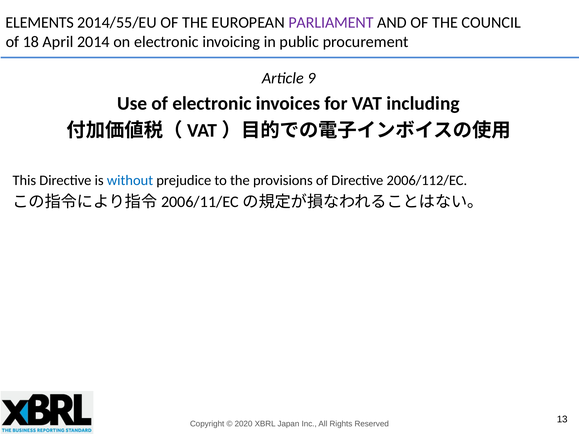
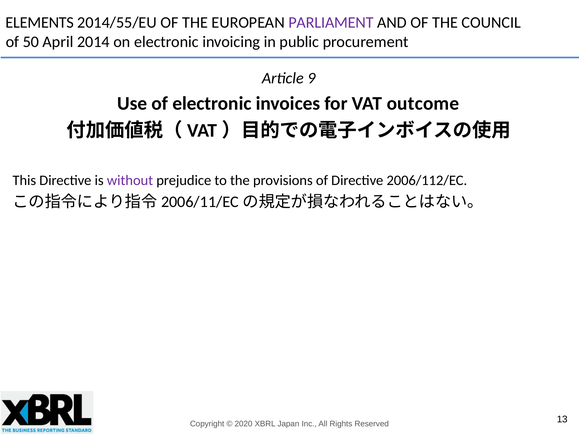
18: 18 -> 50
including: including -> outcome
without colour: blue -> purple
